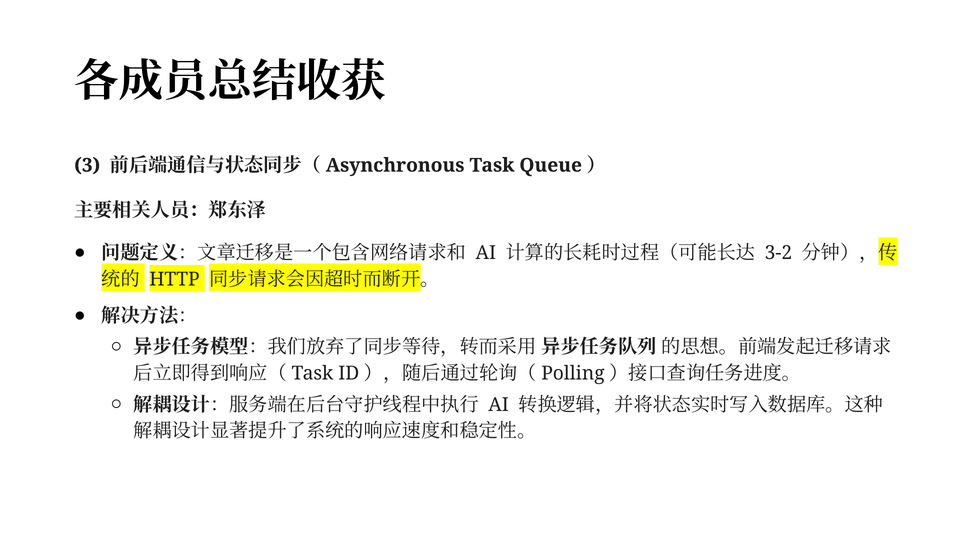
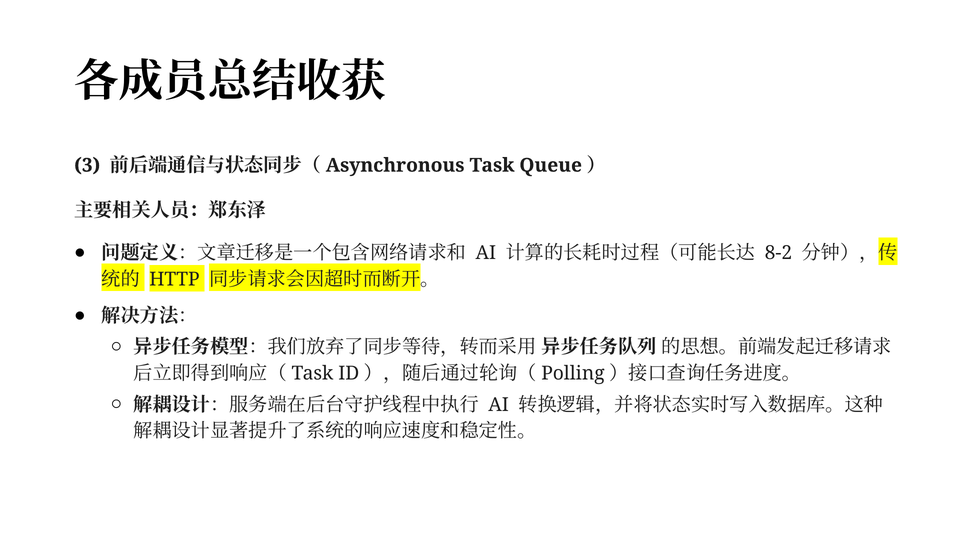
3-2: 3-2 -> 8-2
